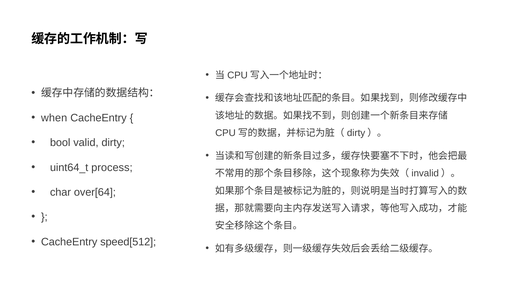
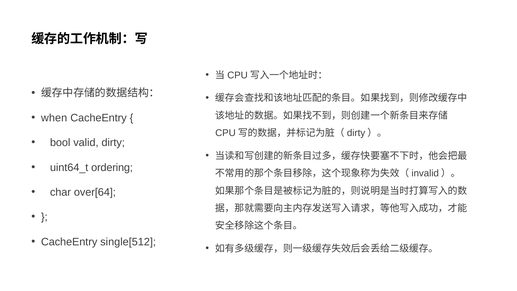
process: process -> ordering
speed[512: speed[512 -> single[512
